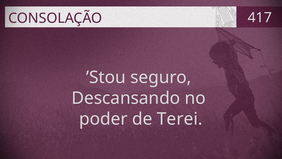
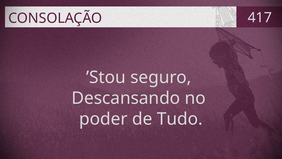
Terei: Terei -> Tudo
